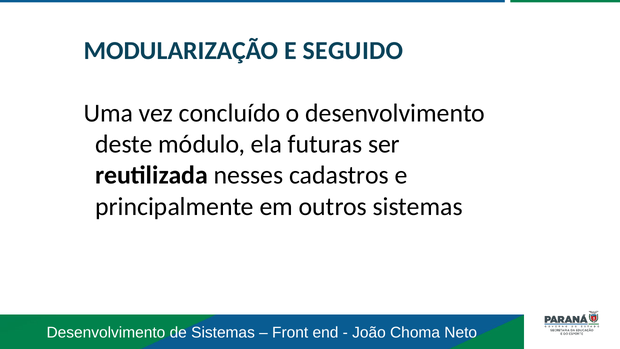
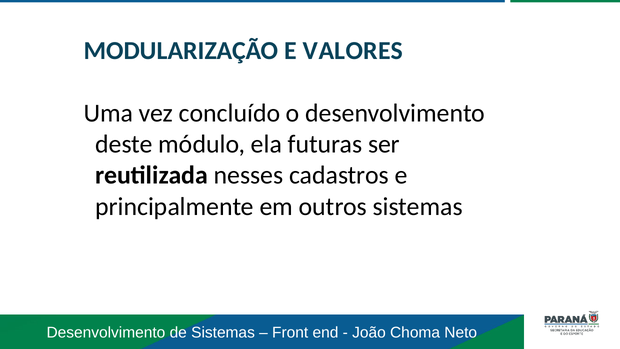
SEGUIDO: SEGUIDO -> VALORES
